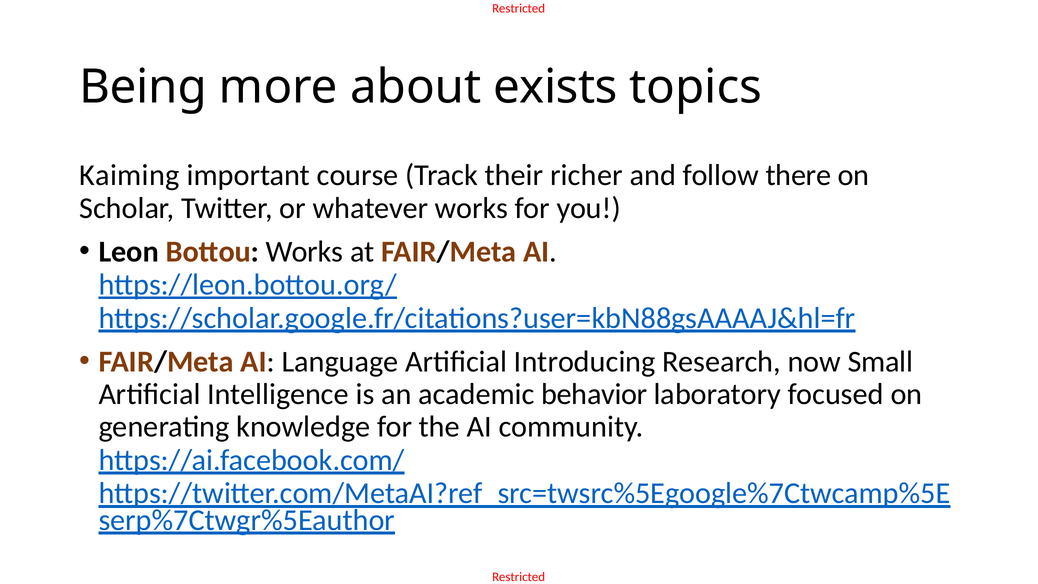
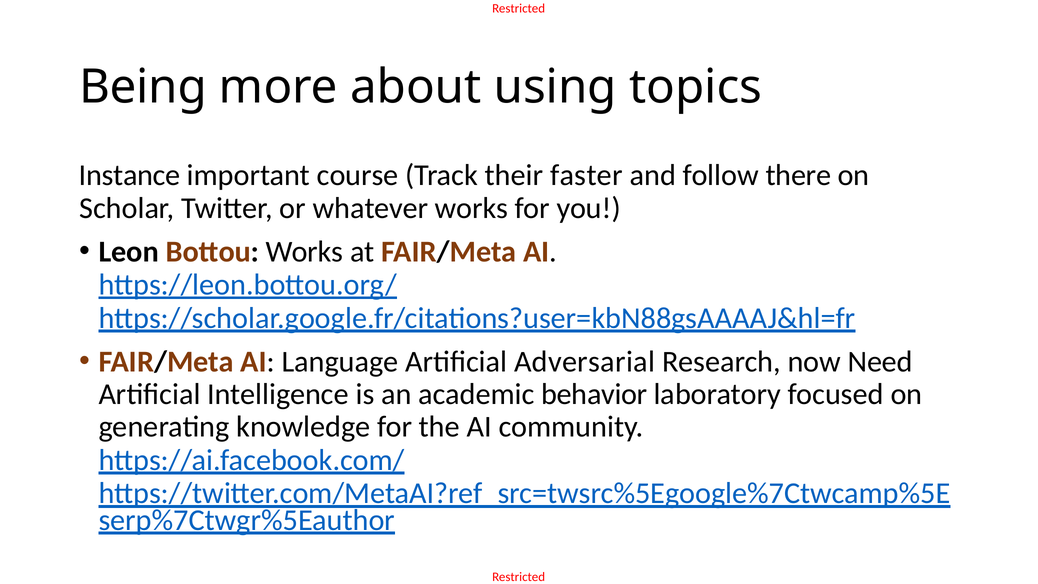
exists: exists -> using
Kaiming: Kaiming -> Instance
richer: richer -> faster
Introducing: Introducing -> Adversarial
Small: Small -> Need
